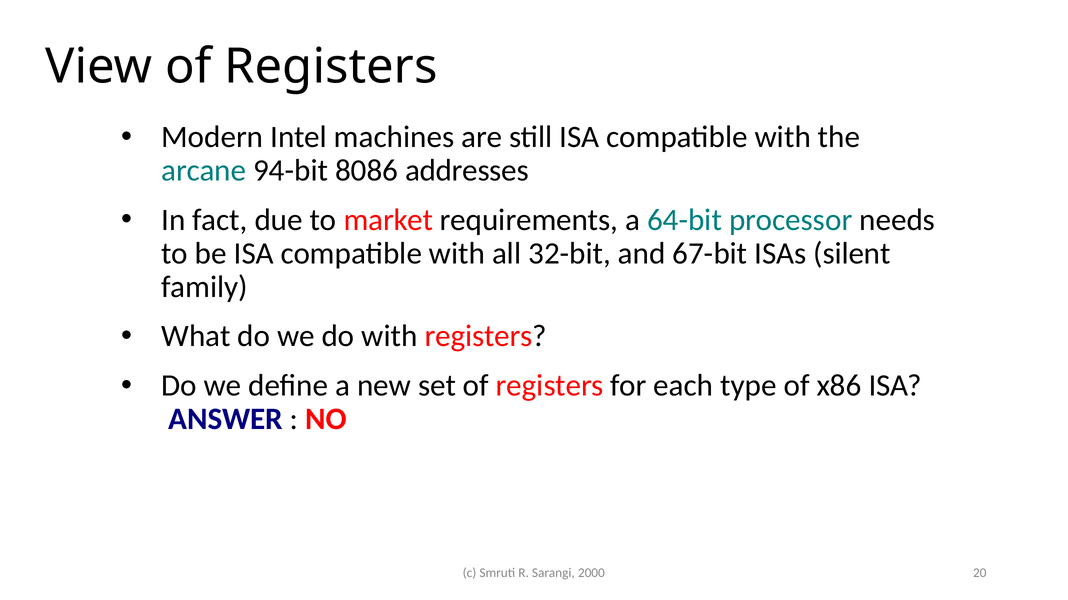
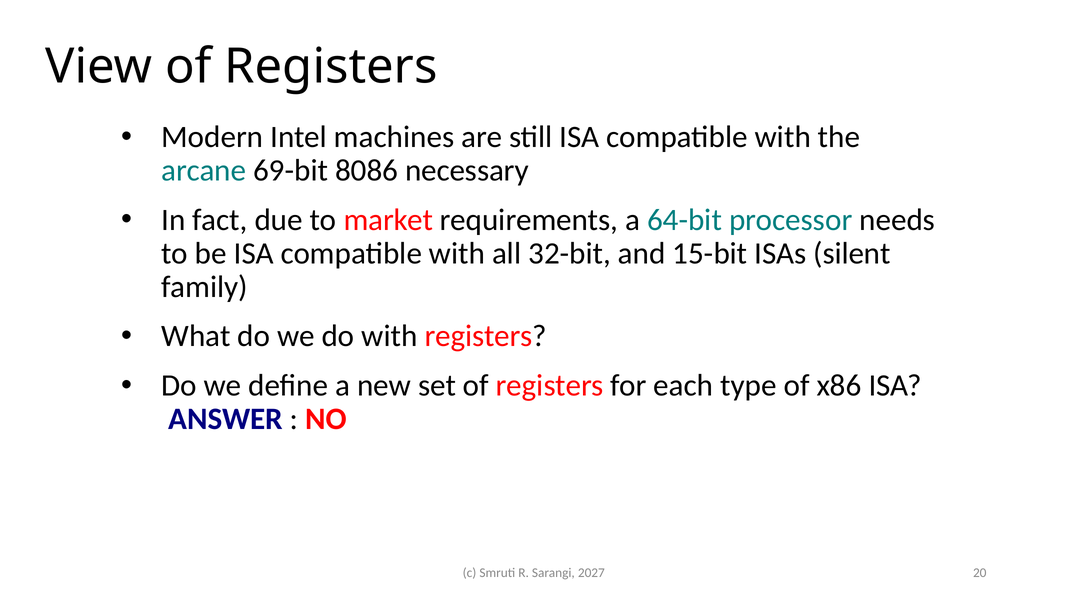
94-bit: 94-bit -> 69-bit
addresses: addresses -> necessary
67-bit: 67-bit -> 15-bit
2000: 2000 -> 2027
